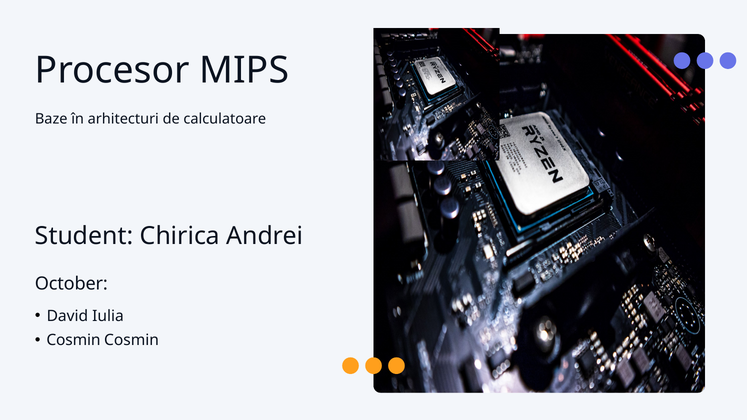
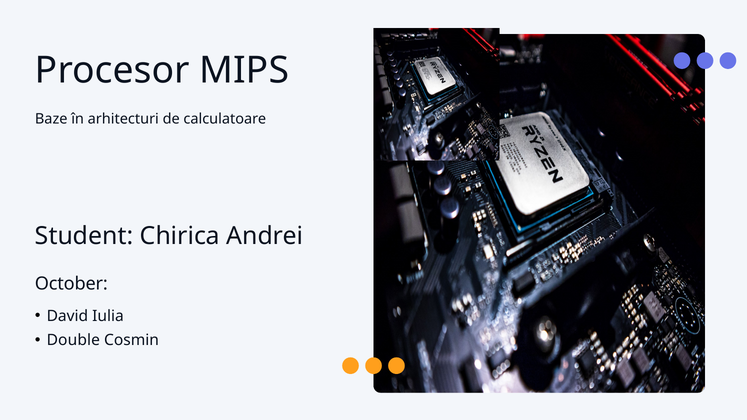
Cosmin at (73, 340): Cosmin -> Double
